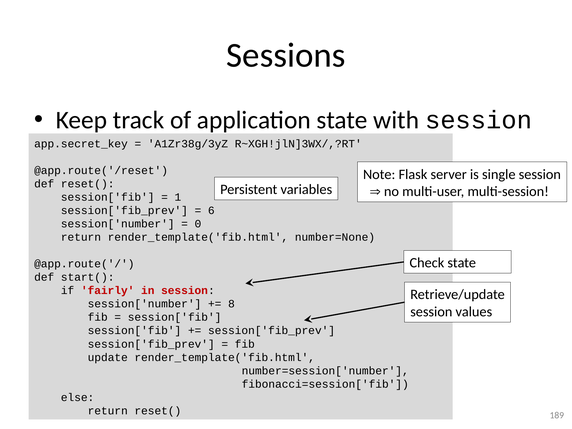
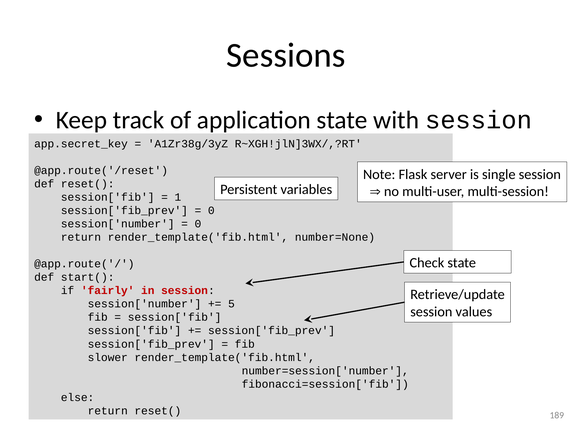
6 at (211, 210): 6 -> 0
8: 8 -> 5
update: update -> slower
